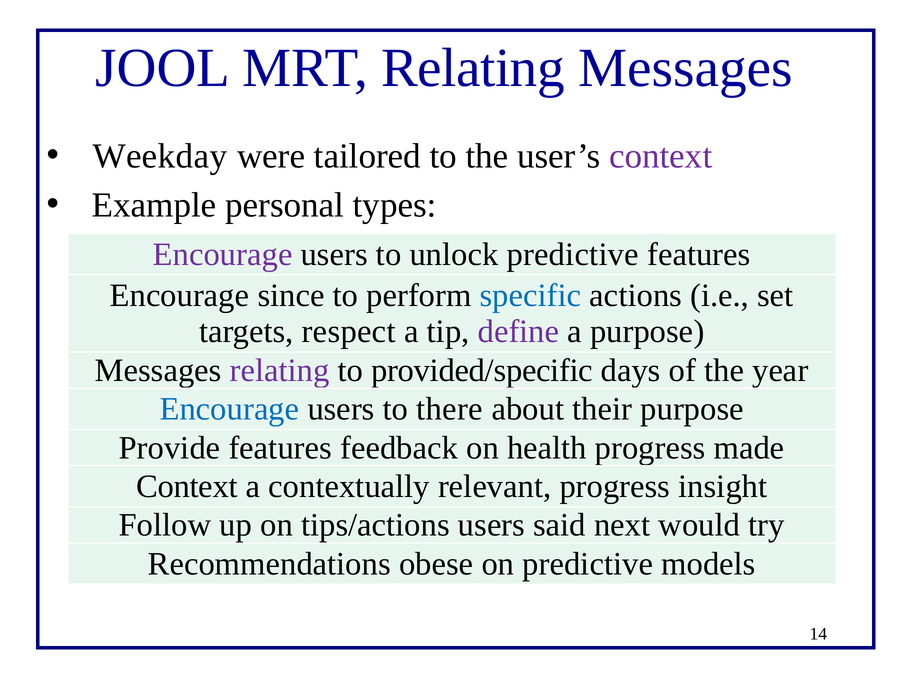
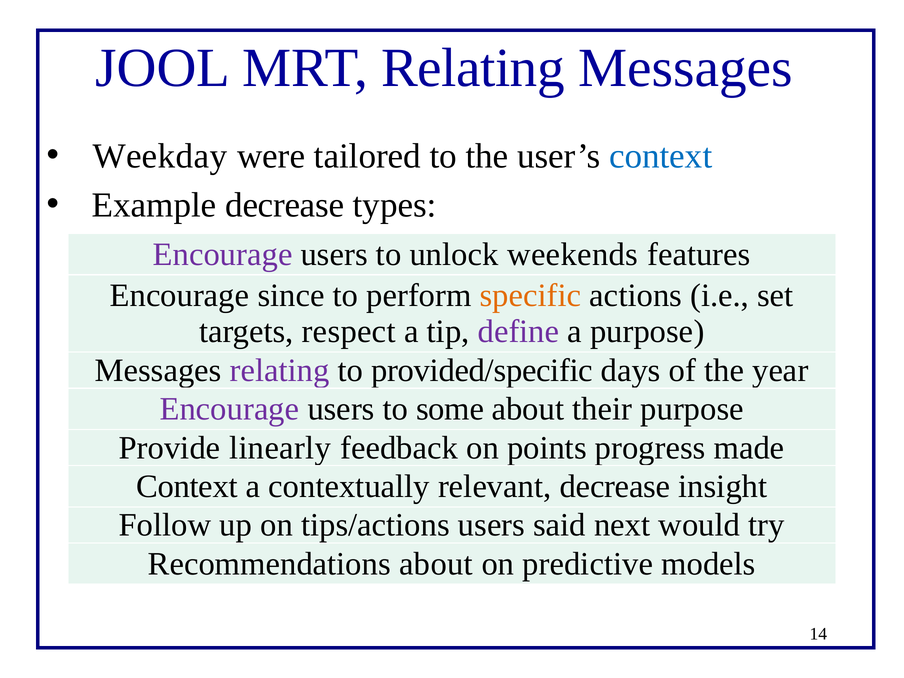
context at (661, 156) colour: purple -> blue
Example personal: personal -> decrease
unlock predictive: predictive -> weekends
specific colour: blue -> orange
Encourage at (230, 409) colour: blue -> purple
there: there -> some
Provide features: features -> linearly
health: health -> points
relevant progress: progress -> decrease
Recommendations obese: obese -> about
